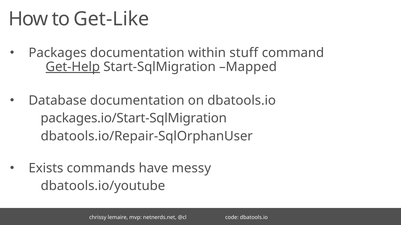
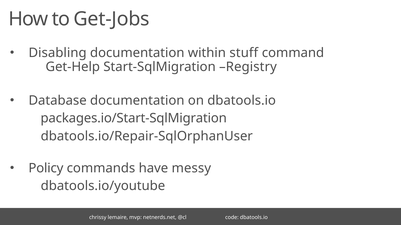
Get-Like: Get-Like -> Get-Jobs
Packages: Packages -> Disabling
Get-Help underline: present -> none
Mapped: Mapped -> Registry
Exists: Exists -> Policy
